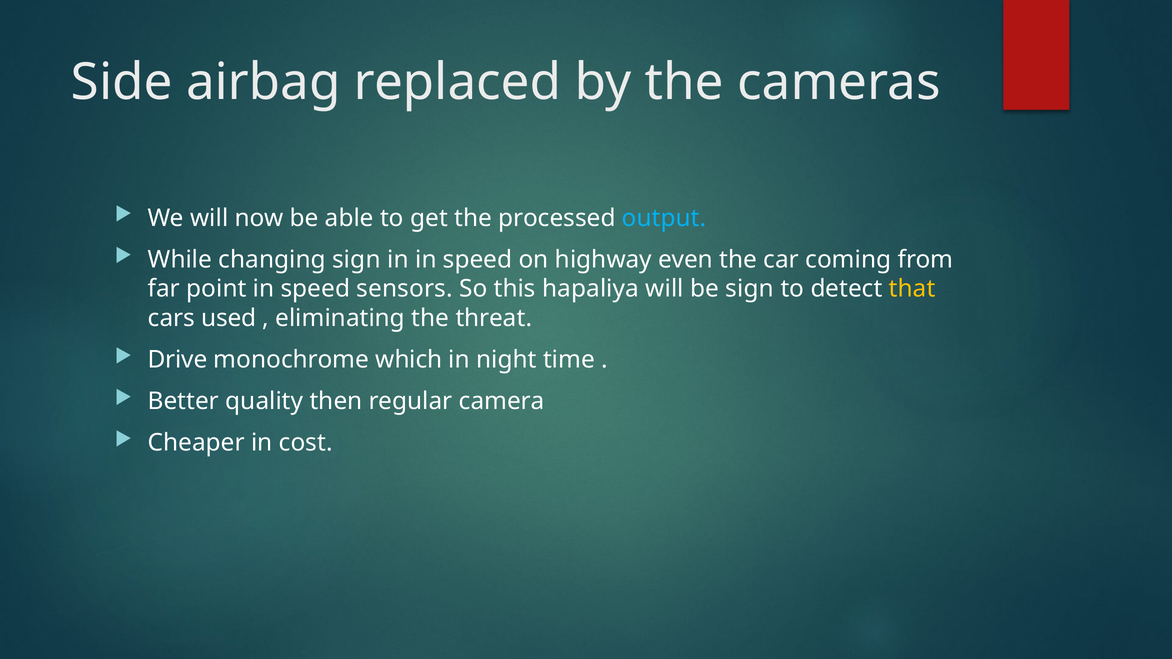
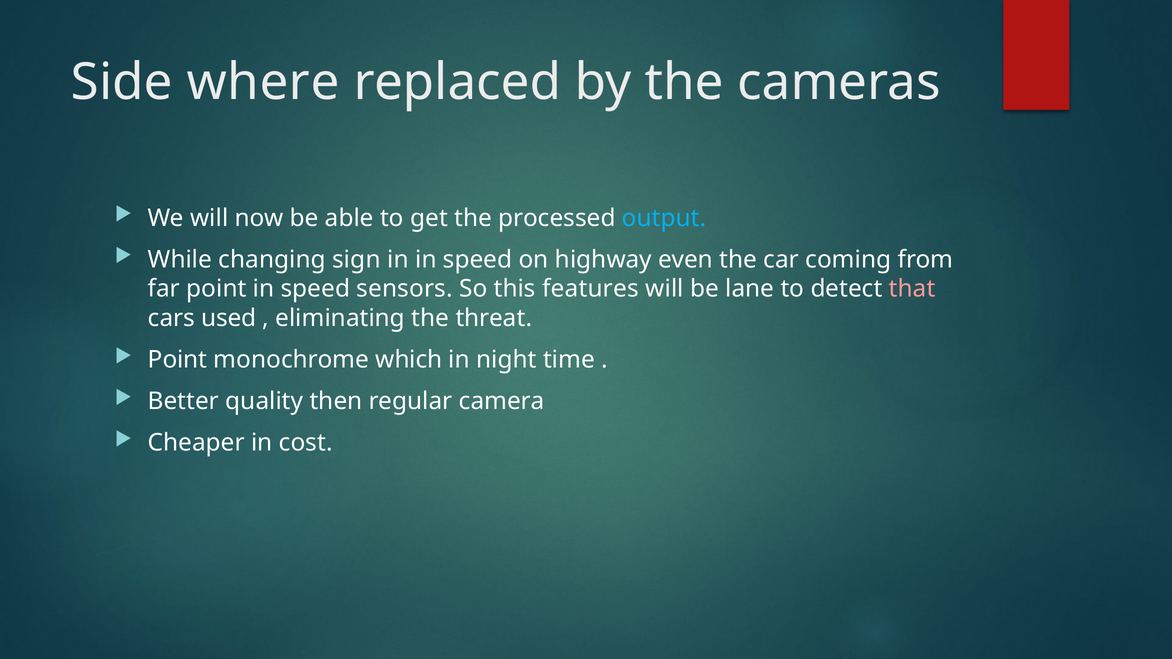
airbag: airbag -> where
hapaliya: hapaliya -> features
be sign: sign -> lane
that colour: yellow -> pink
Drive at (178, 360): Drive -> Point
